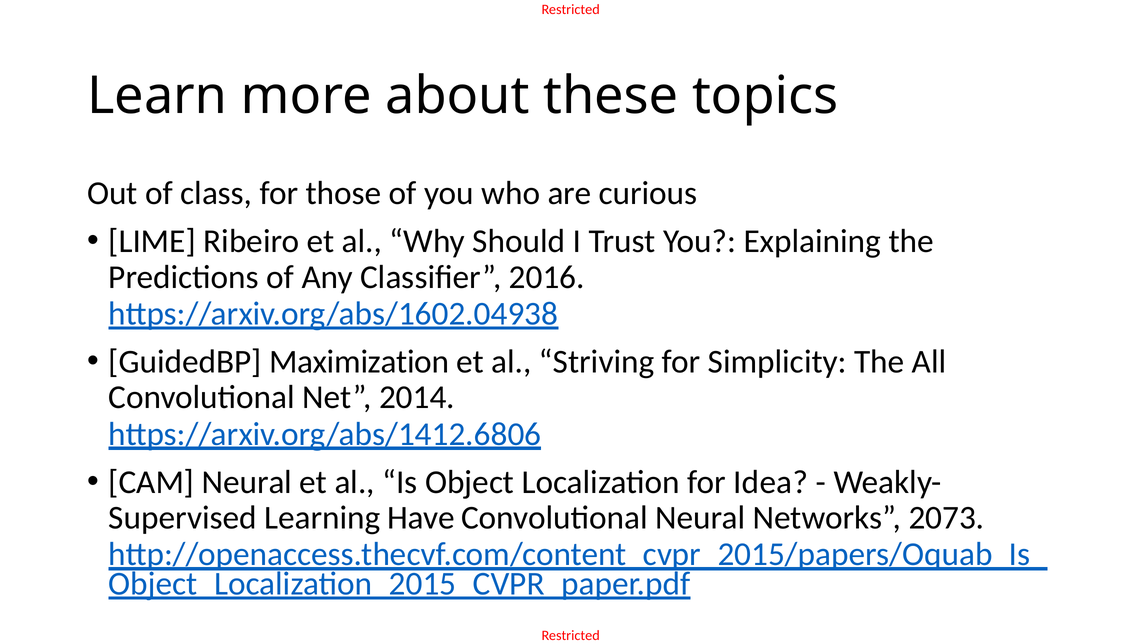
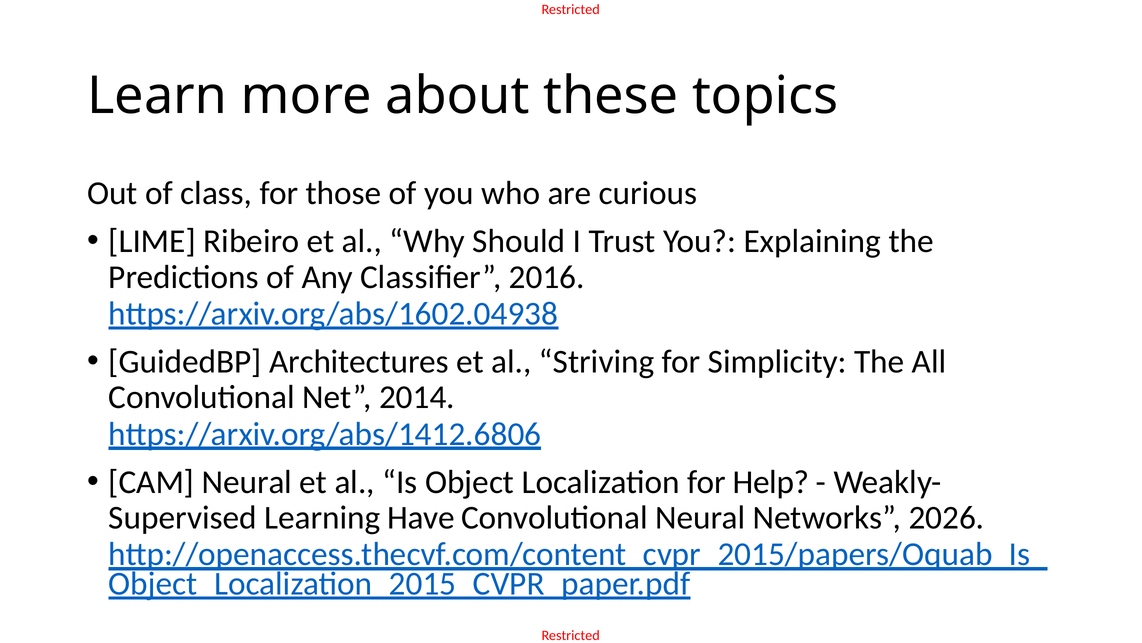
Maximization: Maximization -> Architectures
Idea: Idea -> Help
2073: 2073 -> 2026
